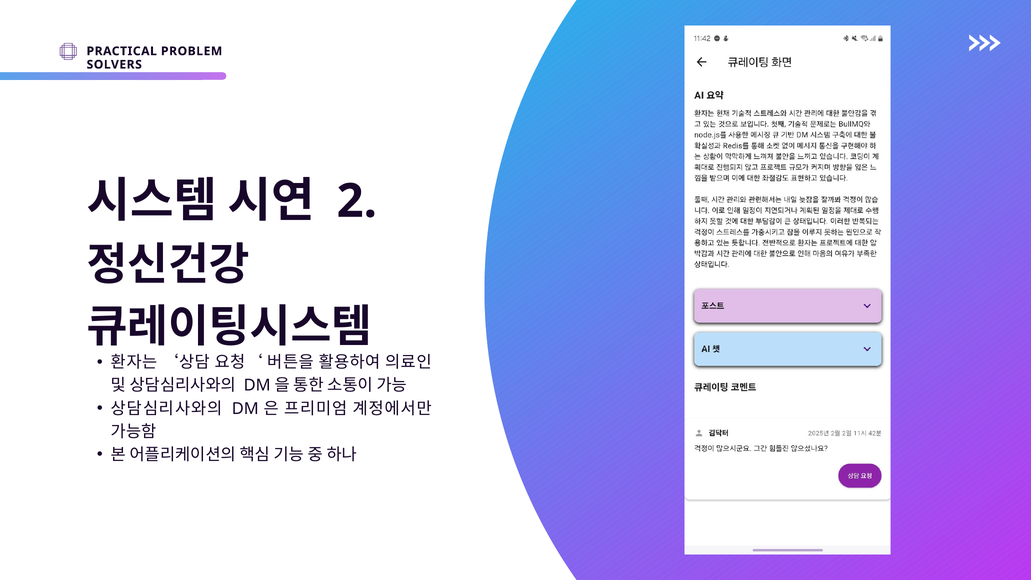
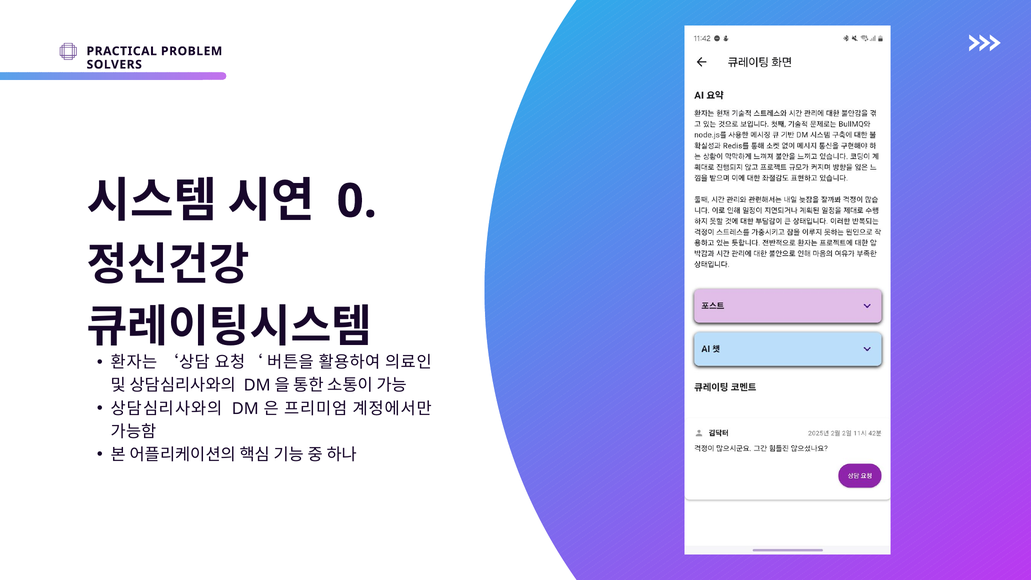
2: 2 -> 0
